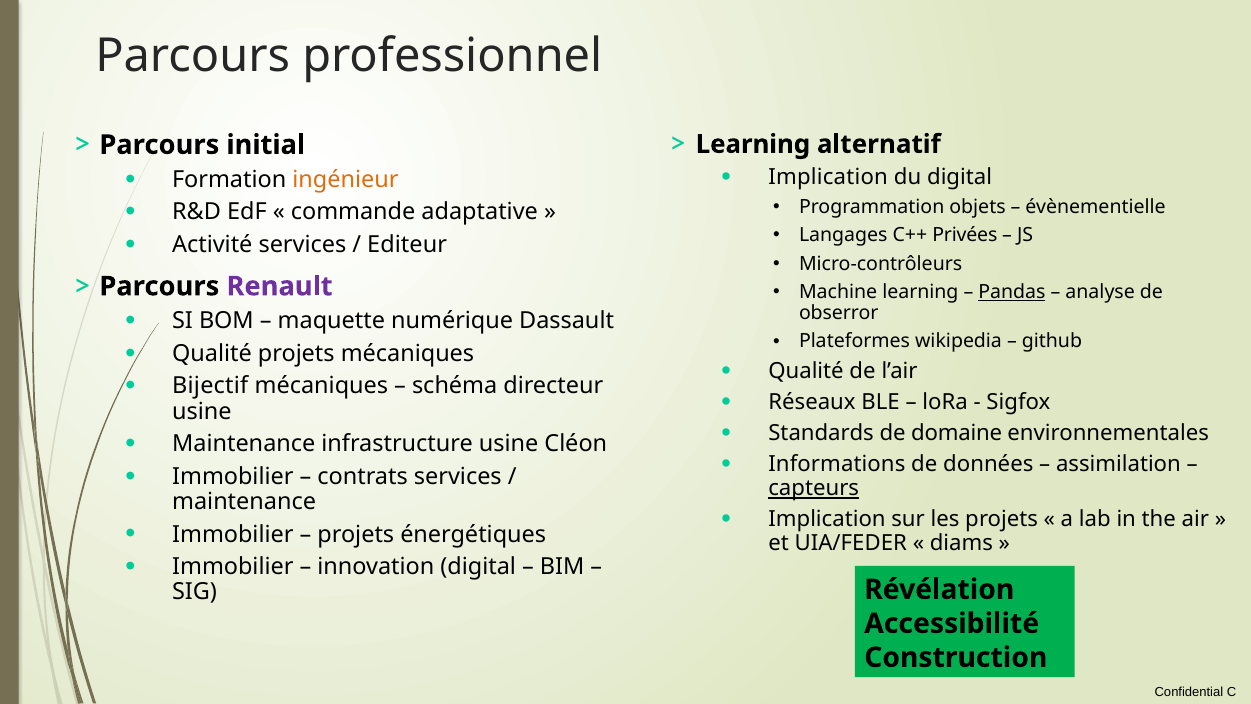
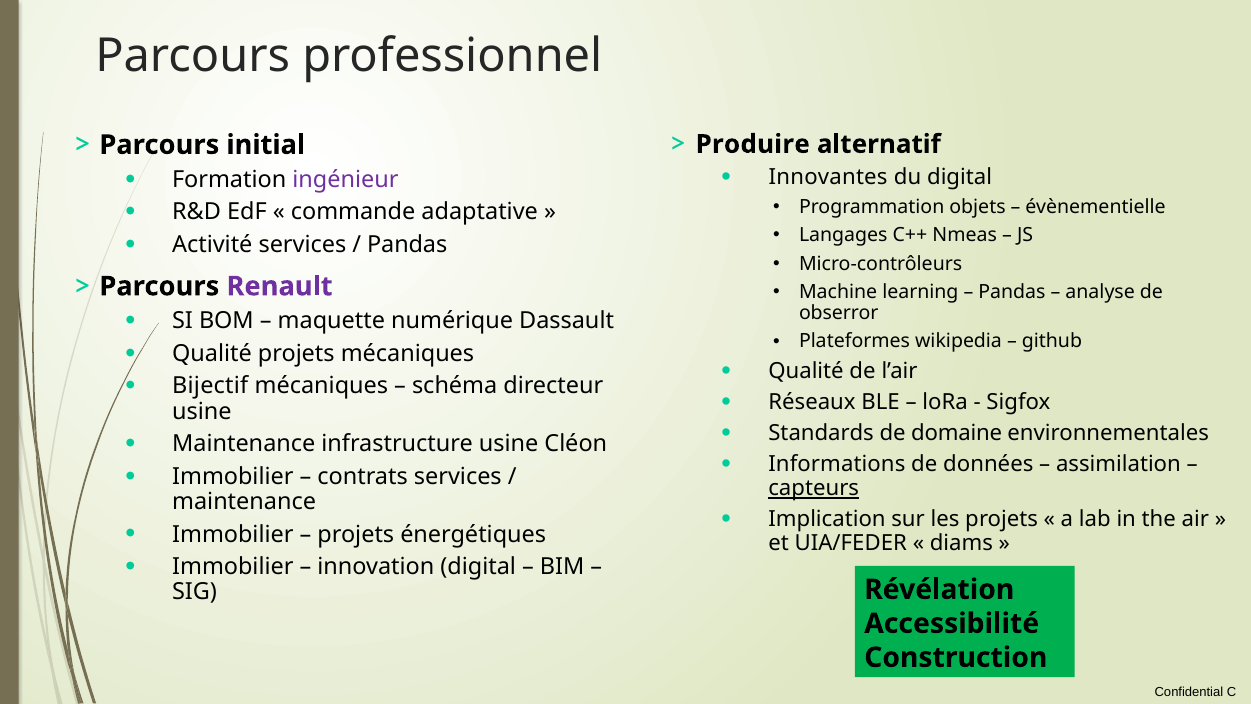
Learning at (753, 144): Learning -> Produire
Implication at (828, 177): Implication -> Innovantes
ingénieur colour: orange -> purple
Privées: Privées -> Nmeas
Editeur at (407, 244): Editeur -> Pandas
Pandas at (1012, 292) underline: present -> none
